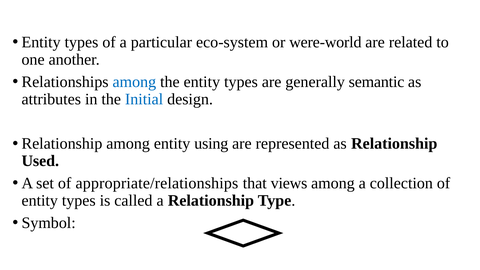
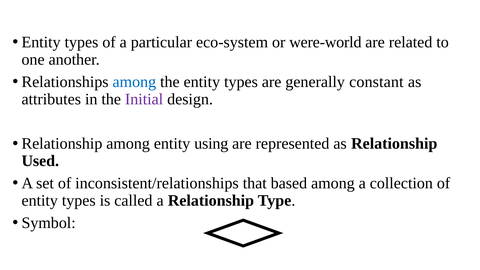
semantic: semantic -> constant
Initial colour: blue -> purple
appropriate/relationships: appropriate/relationships -> inconsistent/relationships
views: views -> based
